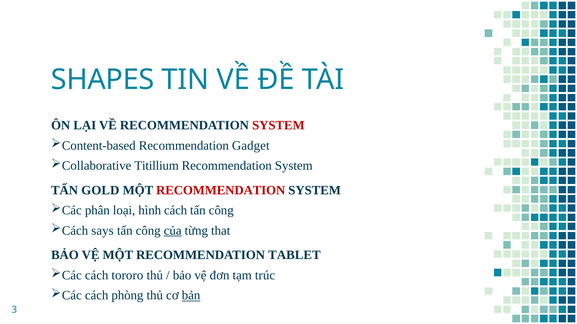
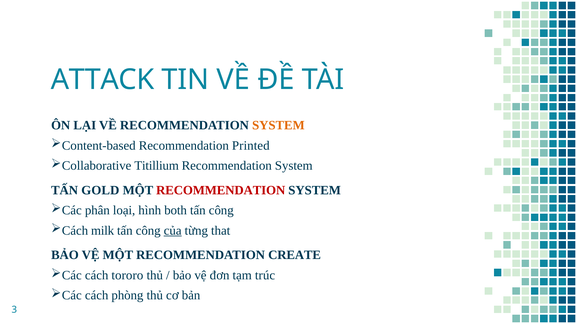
SHAPES: SHAPES -> ATTACK
SYSTEM at (278, 126) colour: red -> orange
Gadget: Gadget -> Printed
hình cách: cách -> both
says: says -> milk
TABLET: TABLET -> CREATE
bản underline: present -> none
